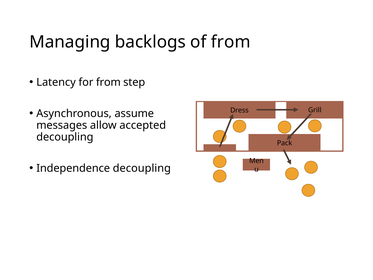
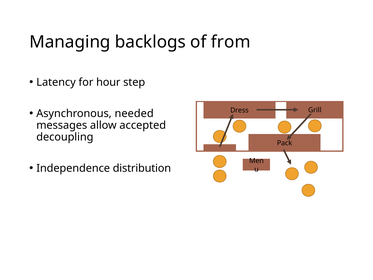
for from: from -> hour
assume: assume -> needed
Independence decoupling: decoupling -> distribution
